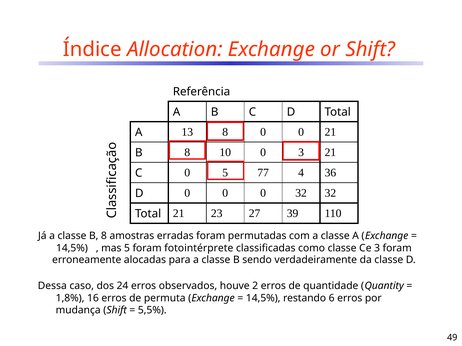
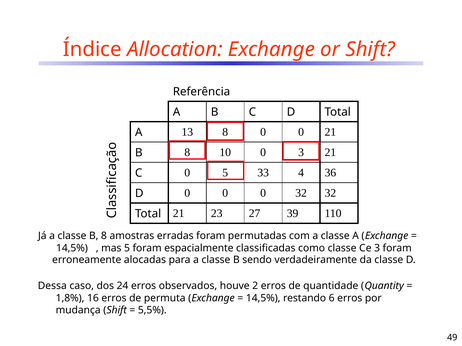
77: 77 -> 33
fotointérprete: fotointérprete -> espacialmente
